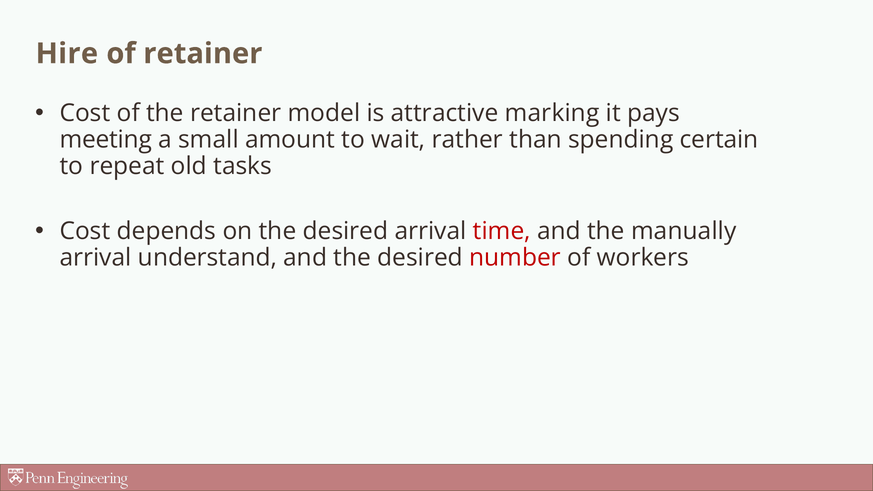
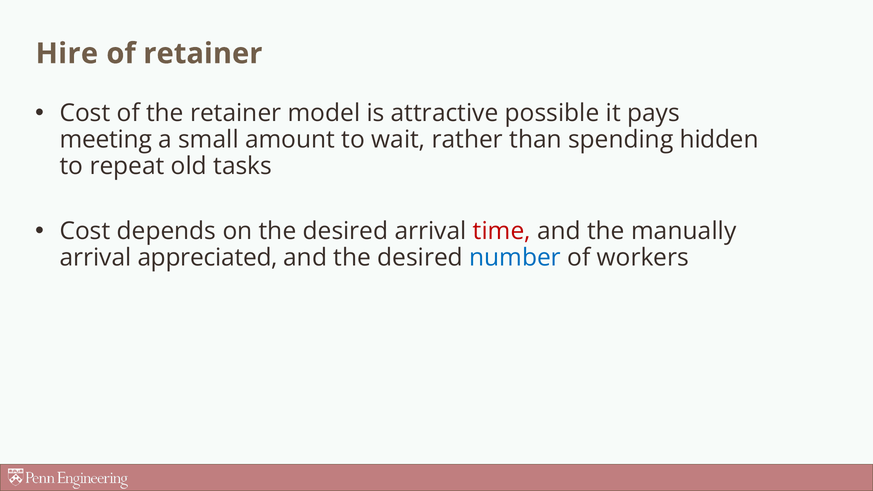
marking: marking -> possible
certain: certain -> hidden
understand: understand -> appreciated
number colour: red -> blue
